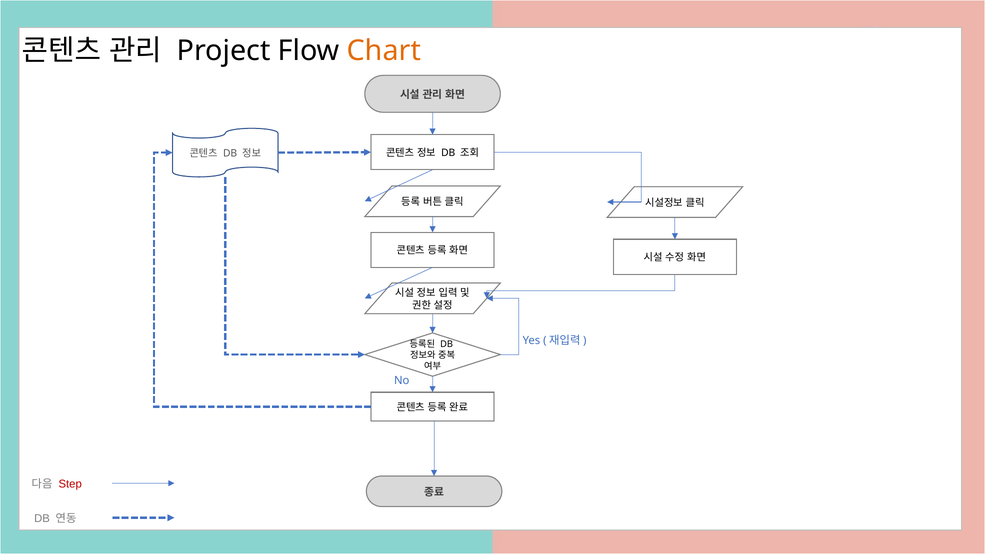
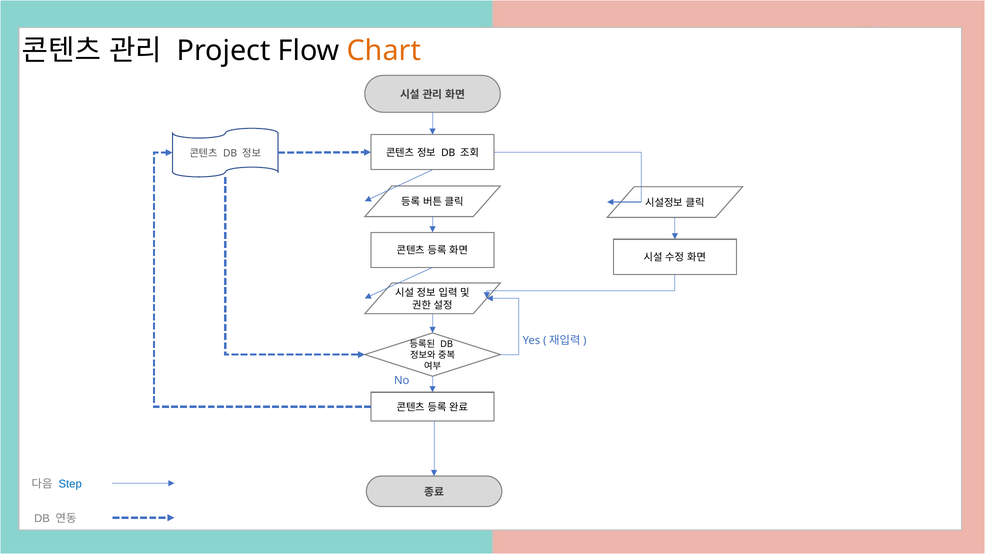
Step colour: red -> blue
